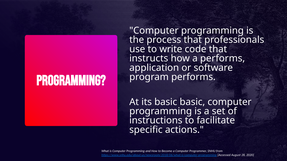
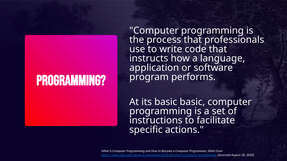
a performs: performs -> language
